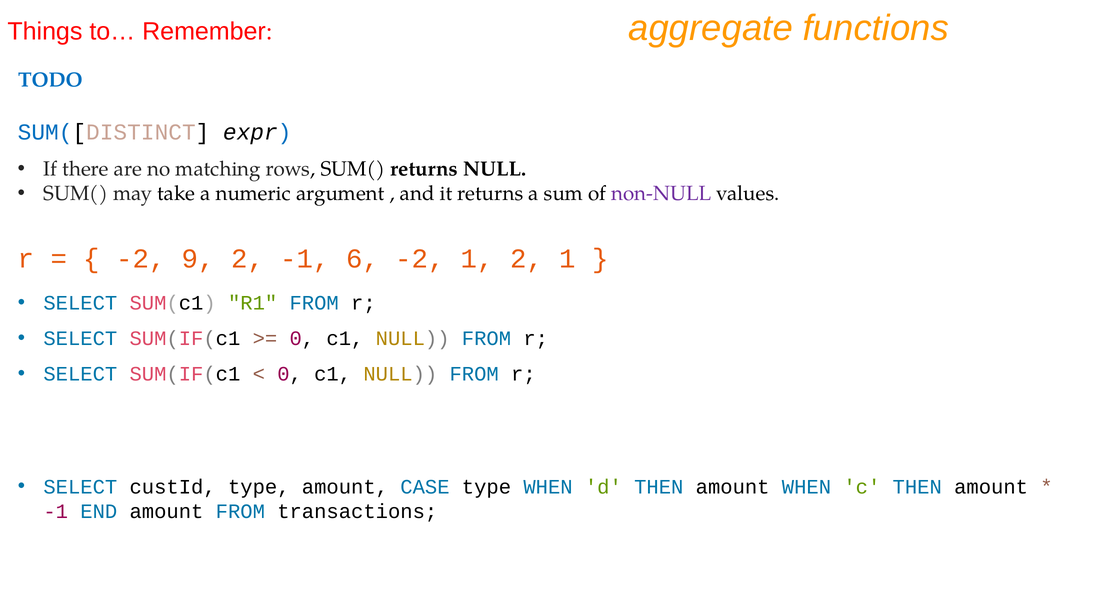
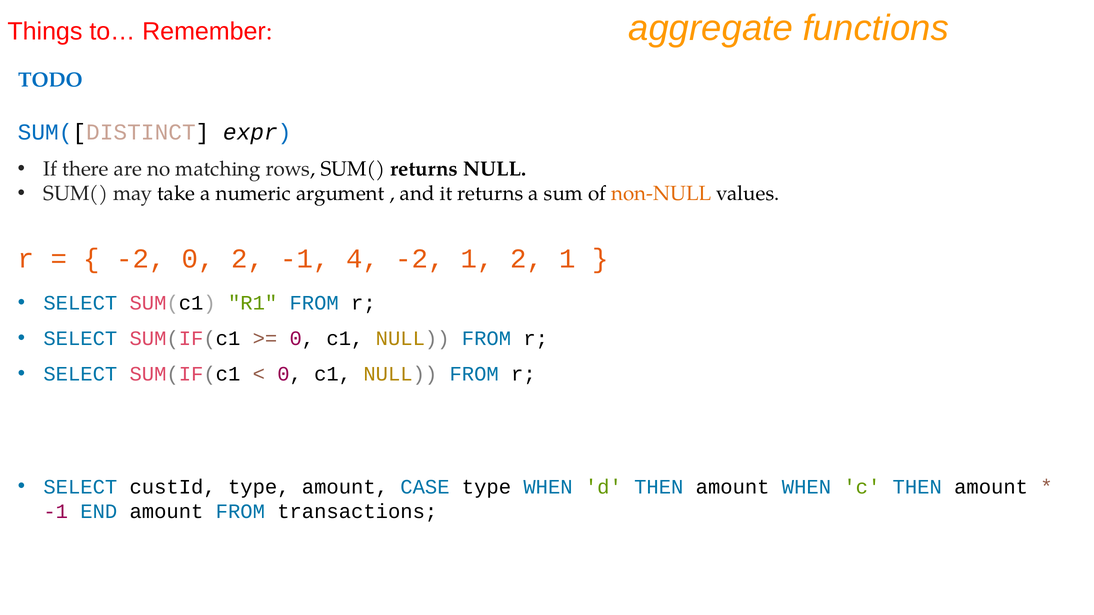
non-NULL colour: purple -> orange
-2 9: 9 -> 0
6: 6 -> 4
